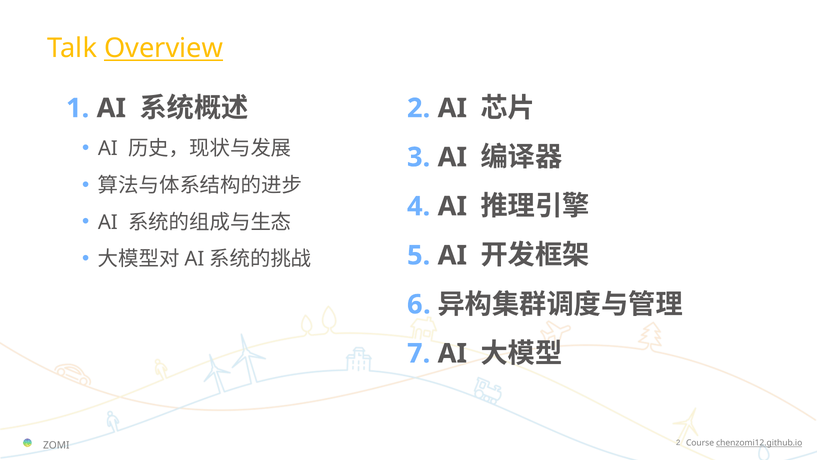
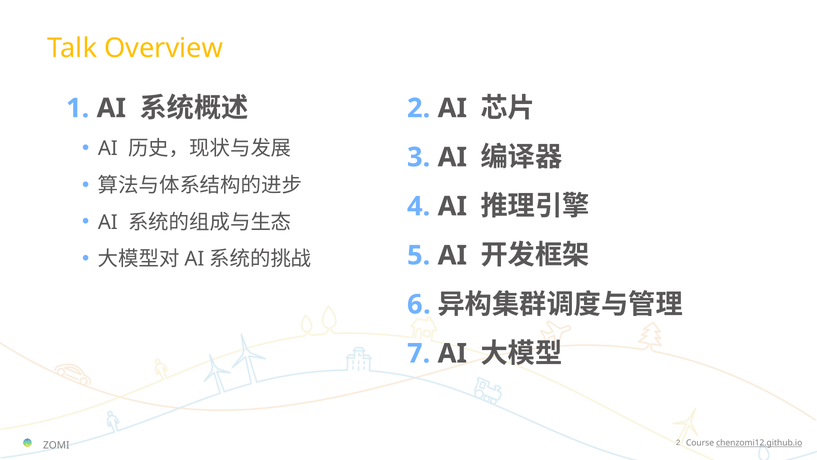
Overview underline: present -> none
